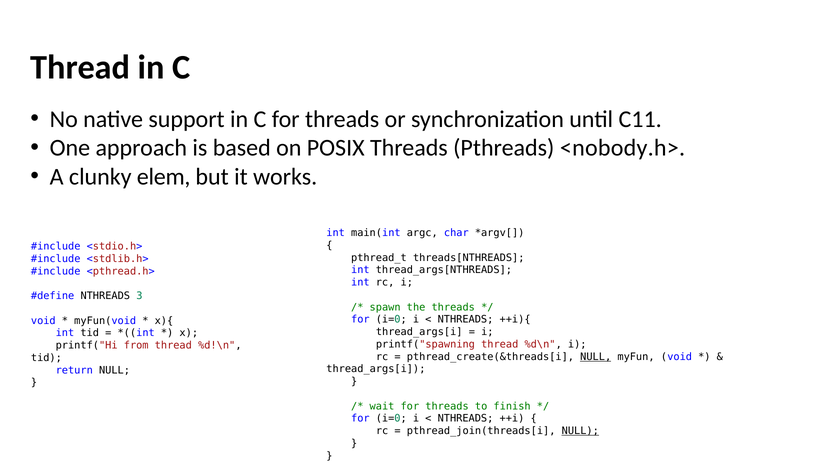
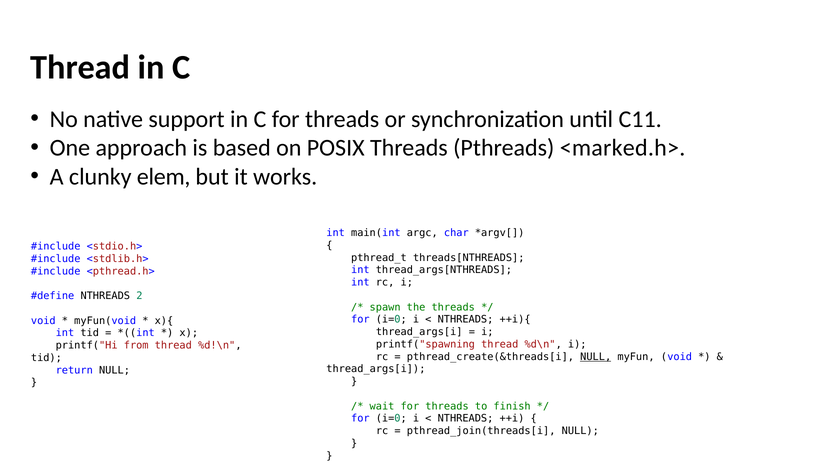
<nobody.h>: <nobody.h> -> <marked.h>
3: 3 -> 2
NULL at (580, 430) underline: present -> none
